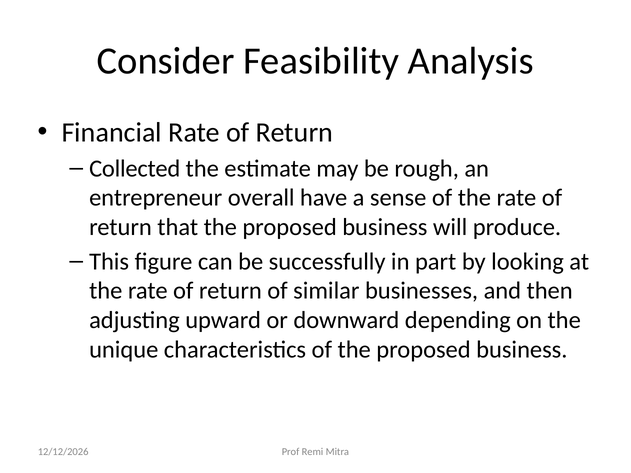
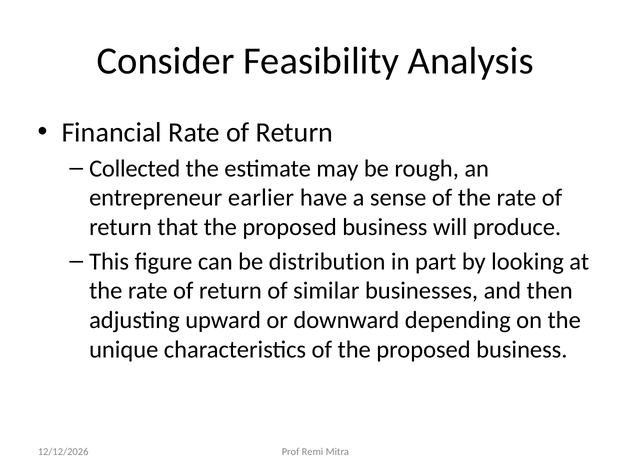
overall: overall -> earlier
successfully: successfully -> distribution
